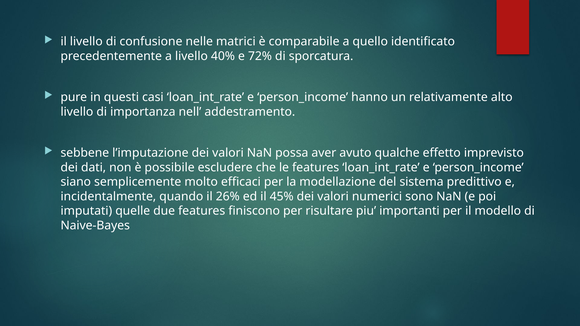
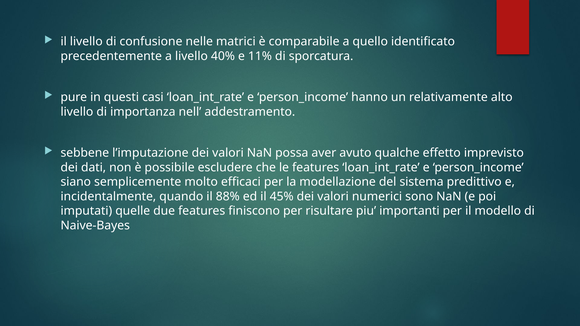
72%: 72% -> 11%
26%: 26% -> 88%
